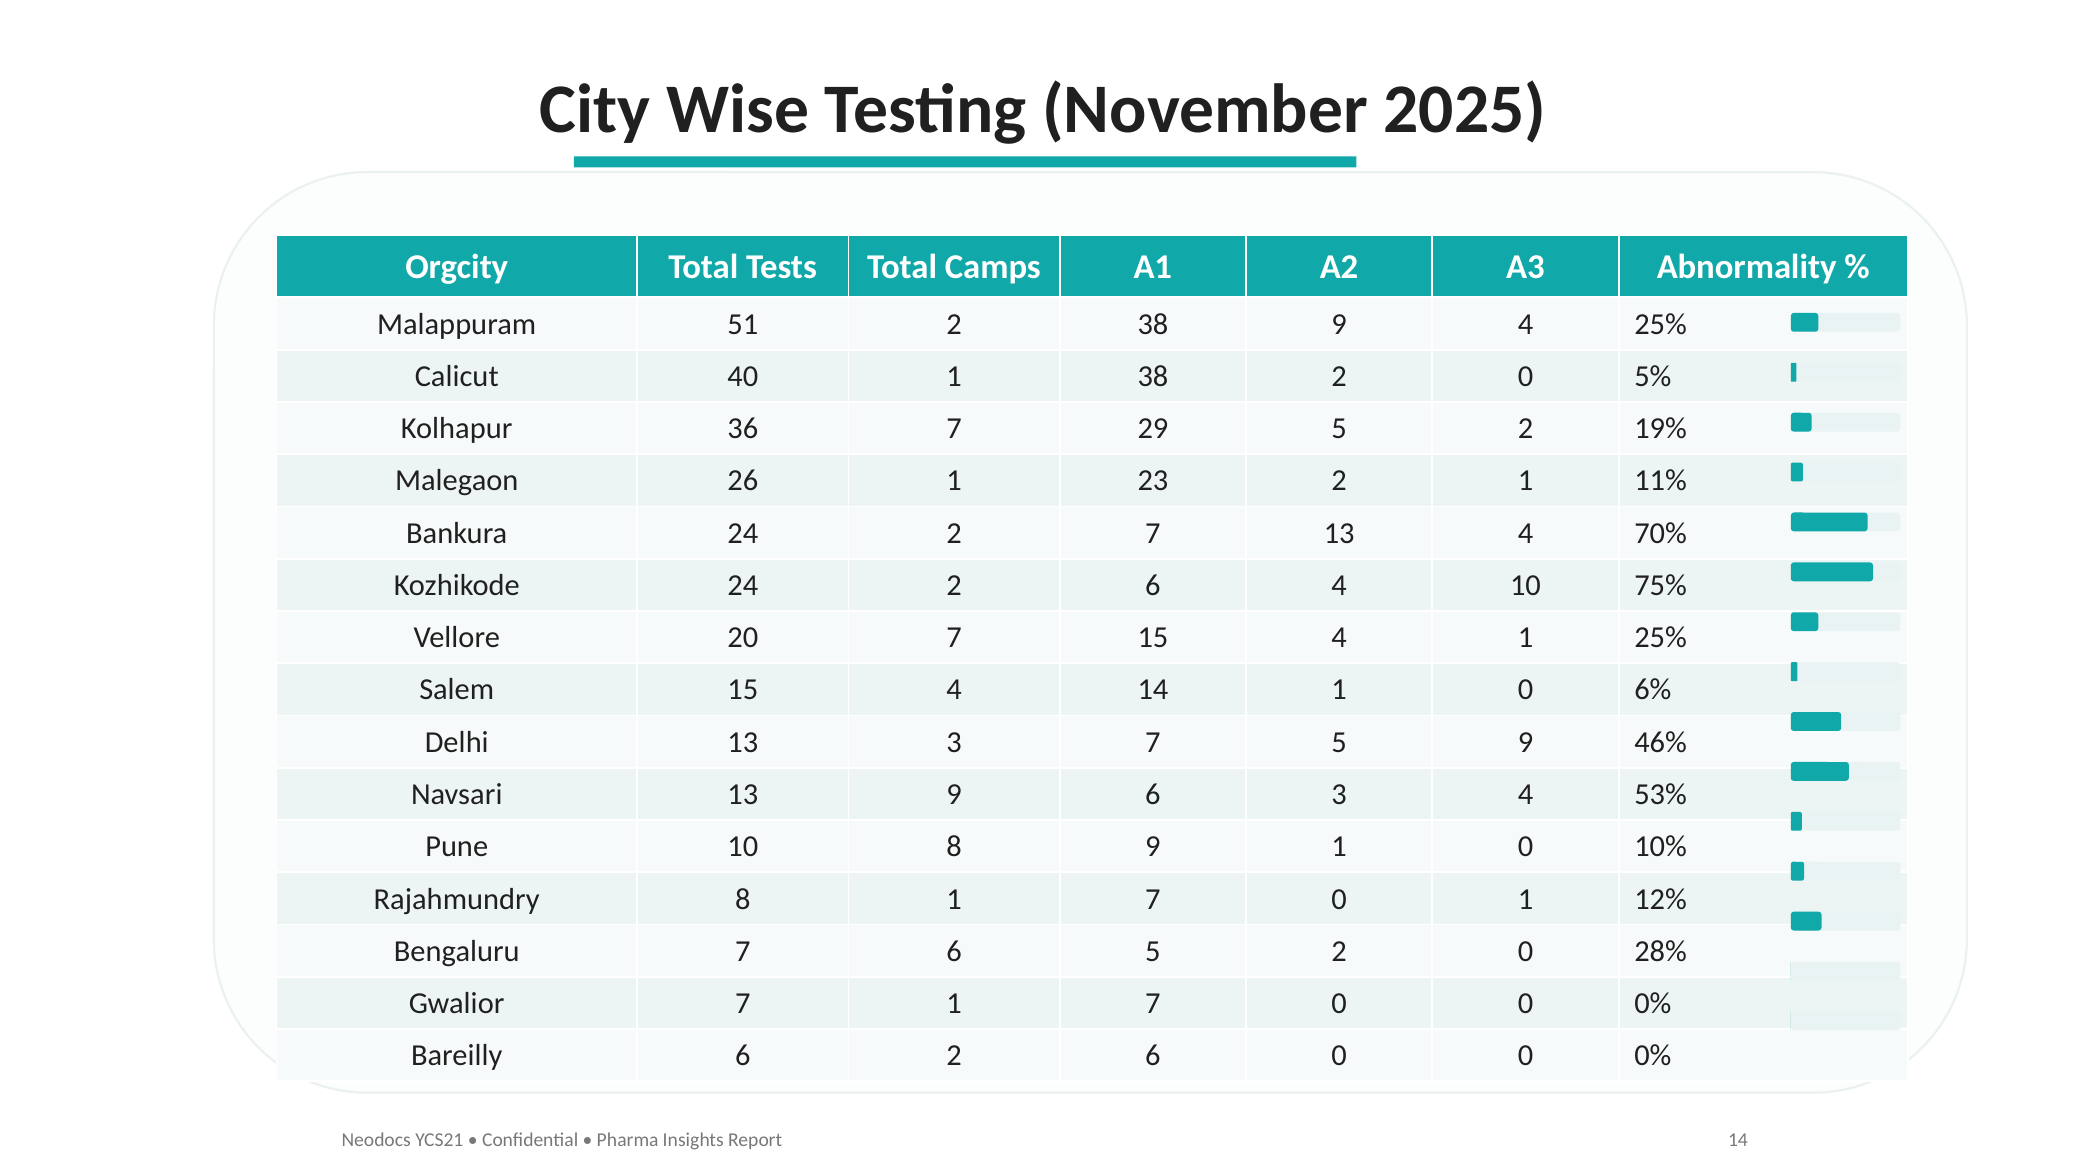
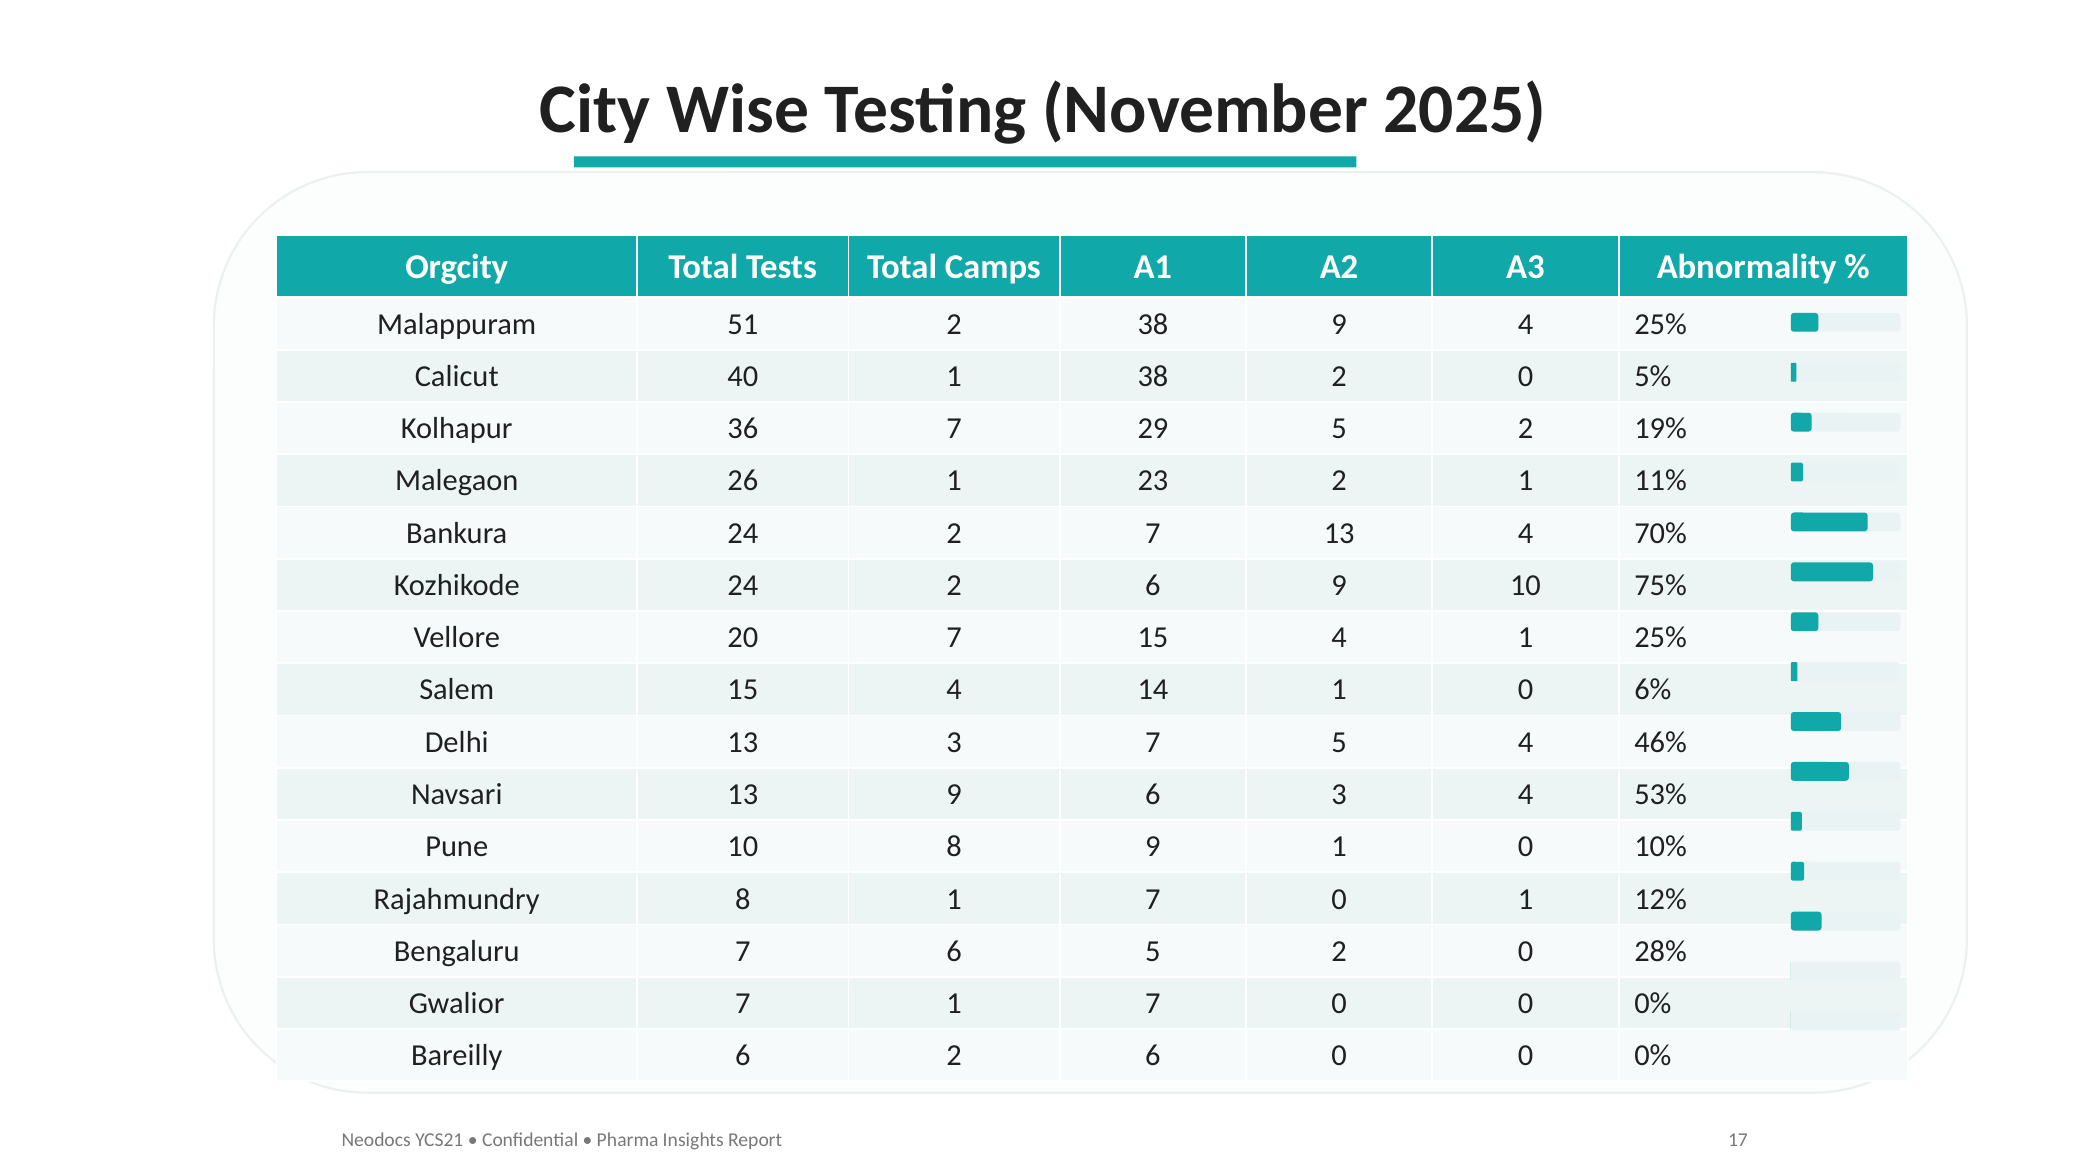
6 4: 4 -> 9
5 9: 9 -> 4
Report 14: 14 -> 17
